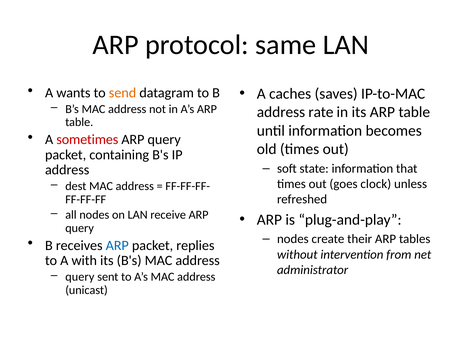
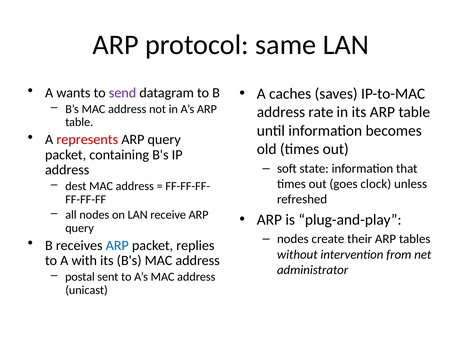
send colour: orange -> purple
sometimes: sometimes -> represents
query at (80, 276): query -> postal
